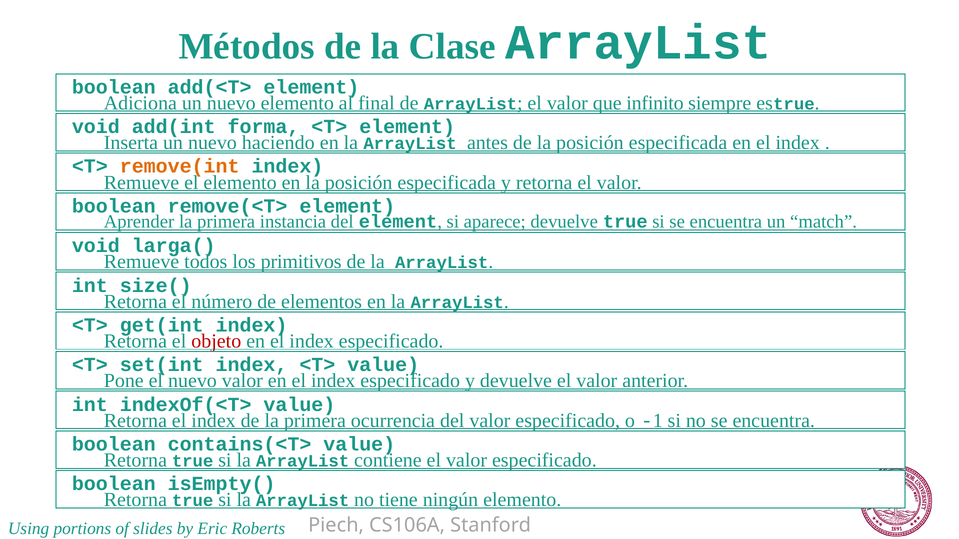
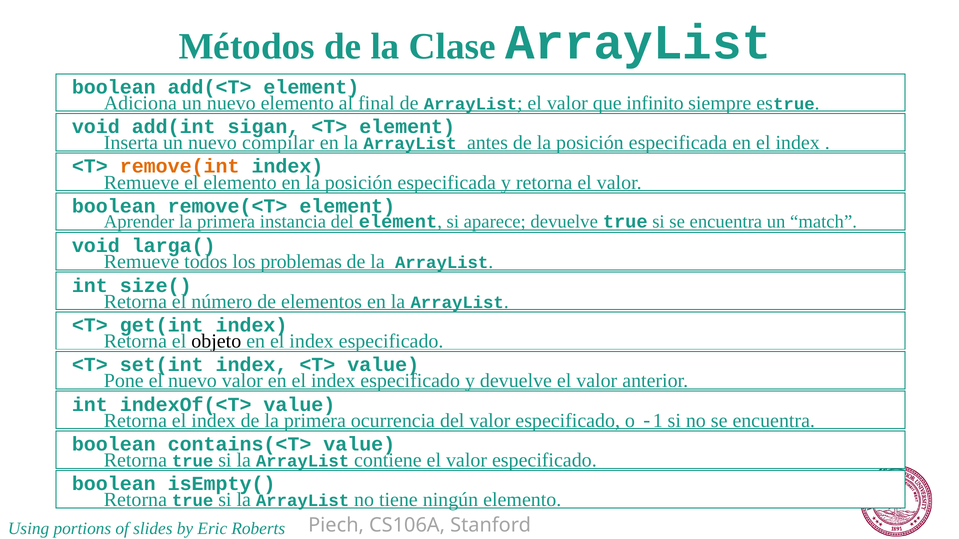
forma: forma -> sigan
haciendo: haciendo -> compilar
primitivos: primitivos -> problemas
objeto colour: red -> black
